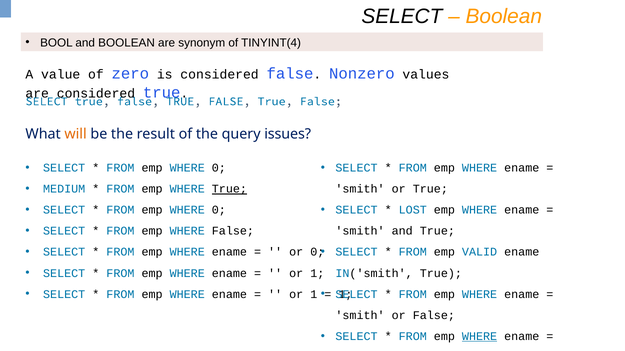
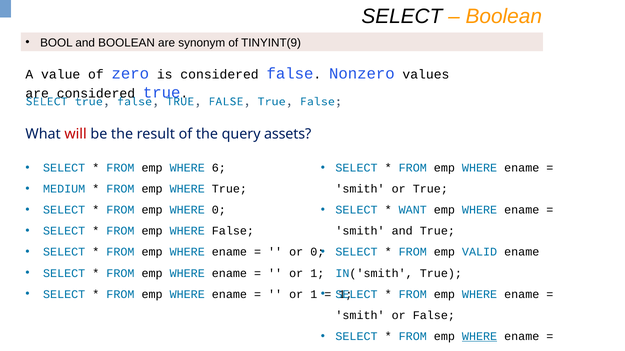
TINYINT(4: TINYINT(4 -> TINYINT(9
will colour: orange -> red
issues: issues -> assets
0 at (219, 168): 0 -> 6
True at (229, 189) underline: present -> none
LOST: LOST -> WANT
